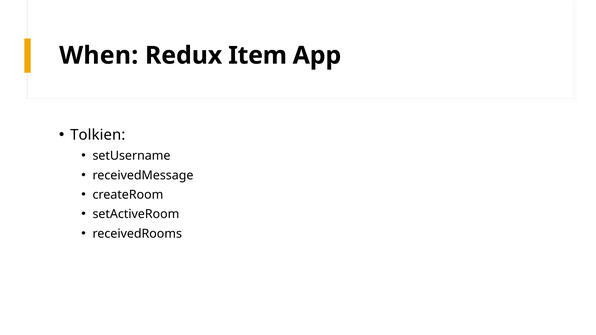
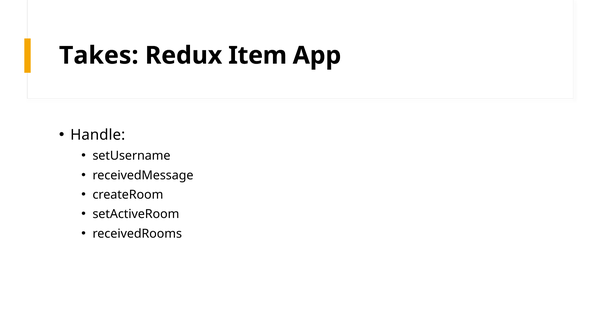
When: When -> Takes
Tolkien: Tolkien -> Handle
